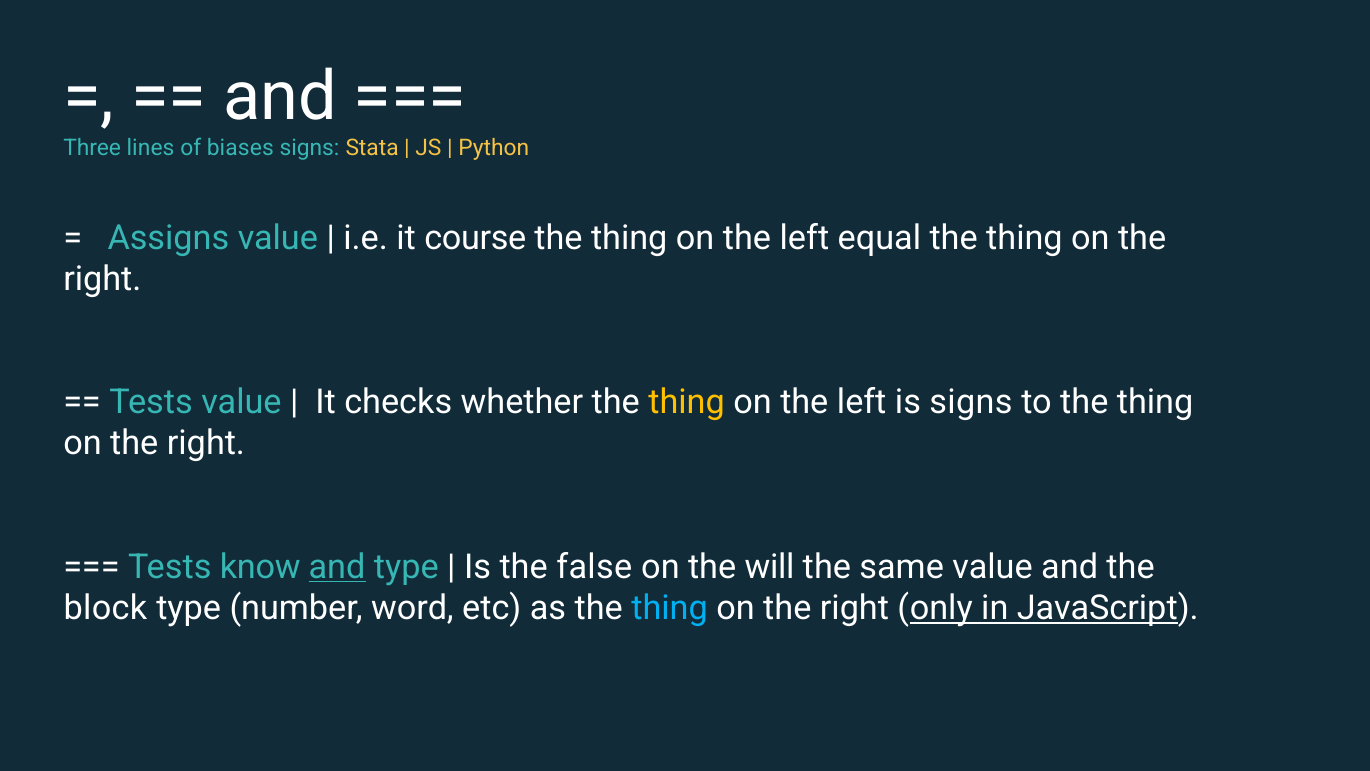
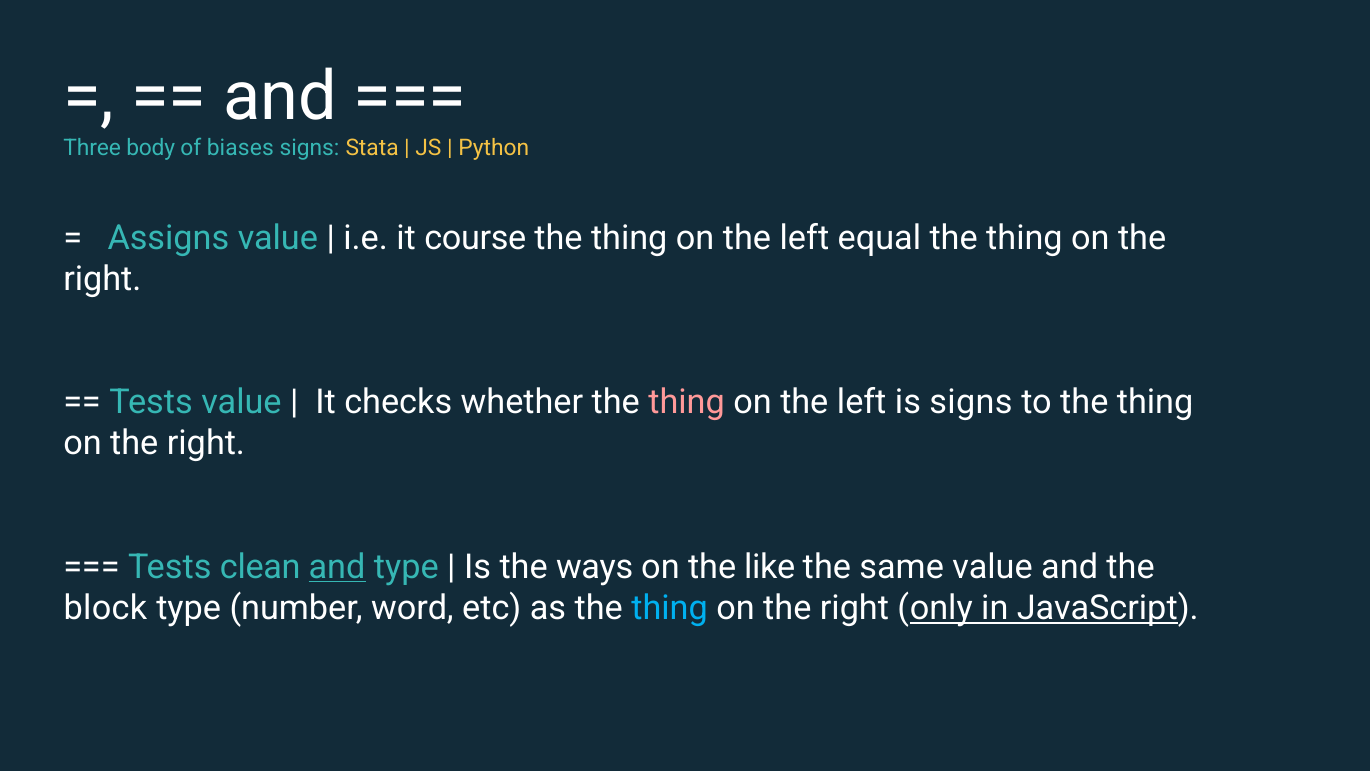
lines: lines -> body
thing at (687, 402) colour: yellow -> pink
know: know -> clean
false: false -> ways
will: will -> like
